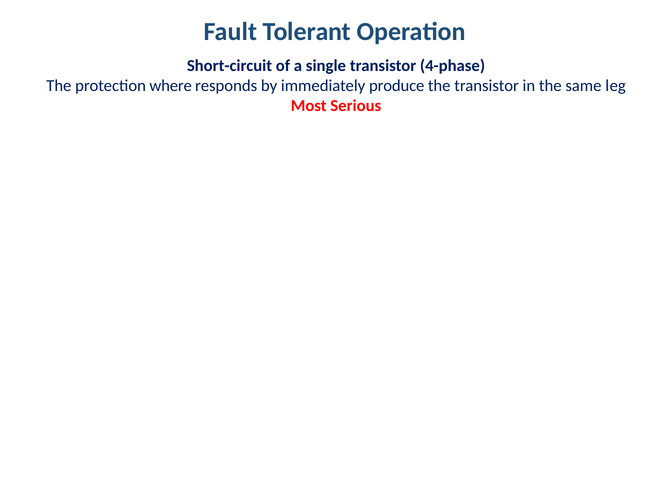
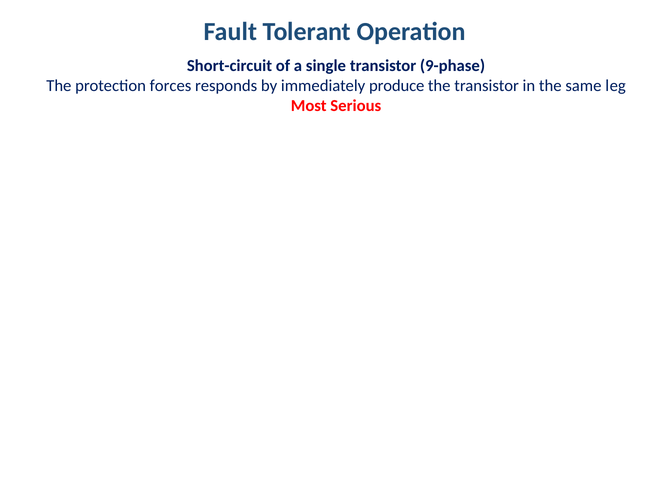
4-phase: 4-phase -> 9-phase
where: where -> forces
